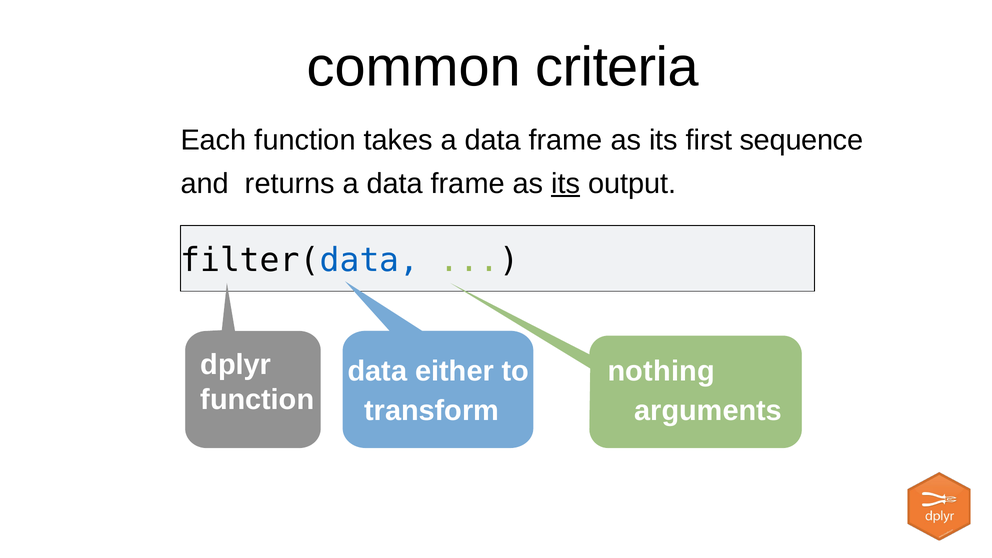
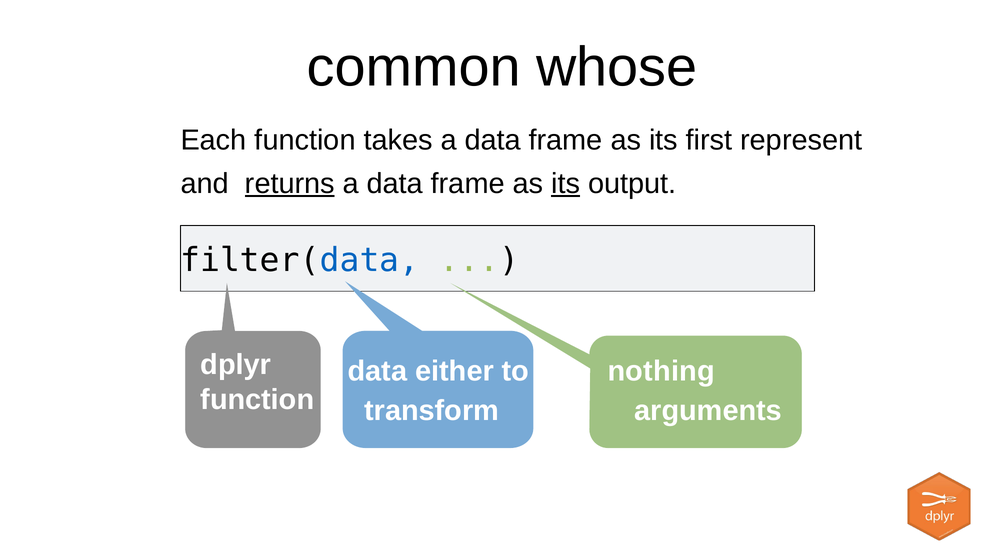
criteria: criteria -> whose
sequence: sequence -> represent
returns underline: none -> present
